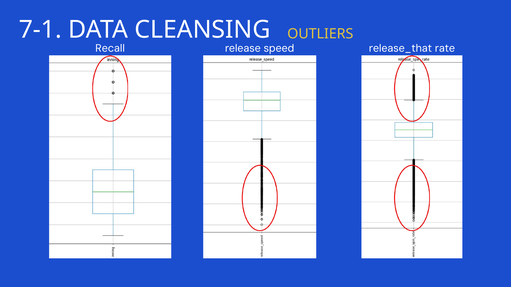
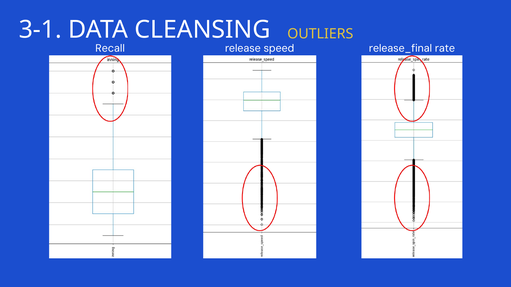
7-1: 7-1 -> 3-1
release_that: release_that -> release_final
